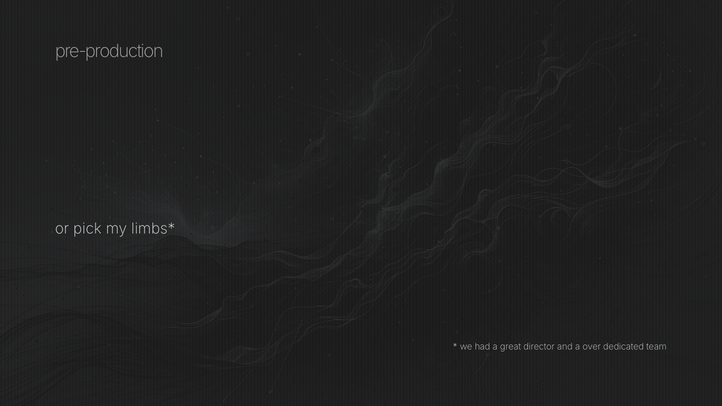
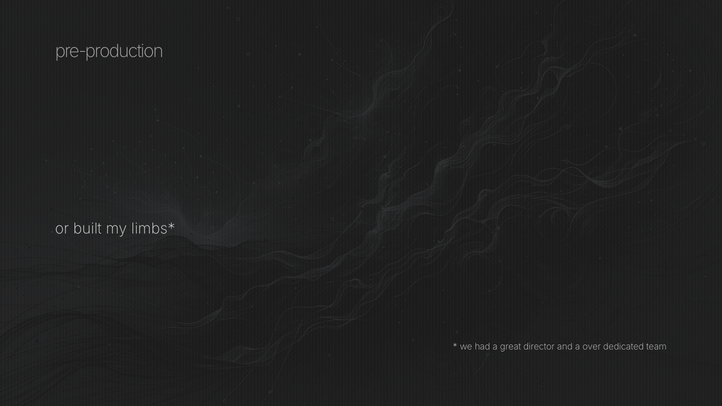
pick: pick -> built
